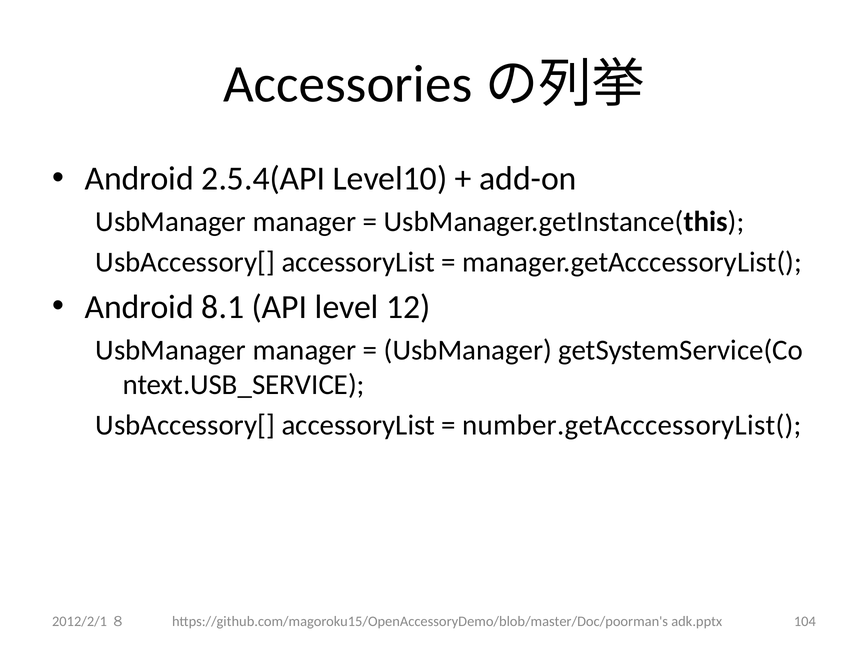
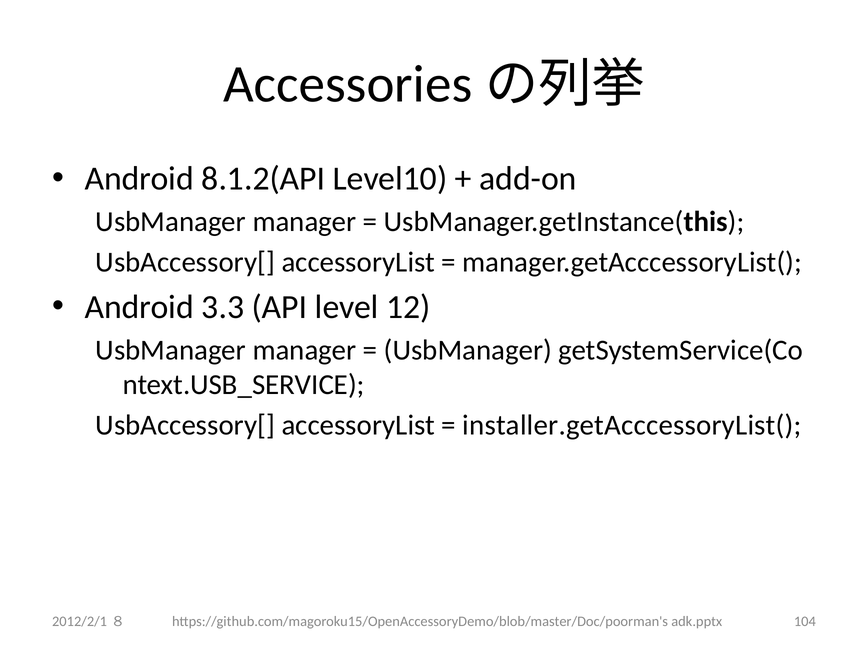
2.5.4(API: 2.5.4(API -> 8.1.2(API
8.1: 8.1 -> 3.3
number.getAcccessoryList(: number.getAcccessoryList( -> installer.getAcccessoryList(
